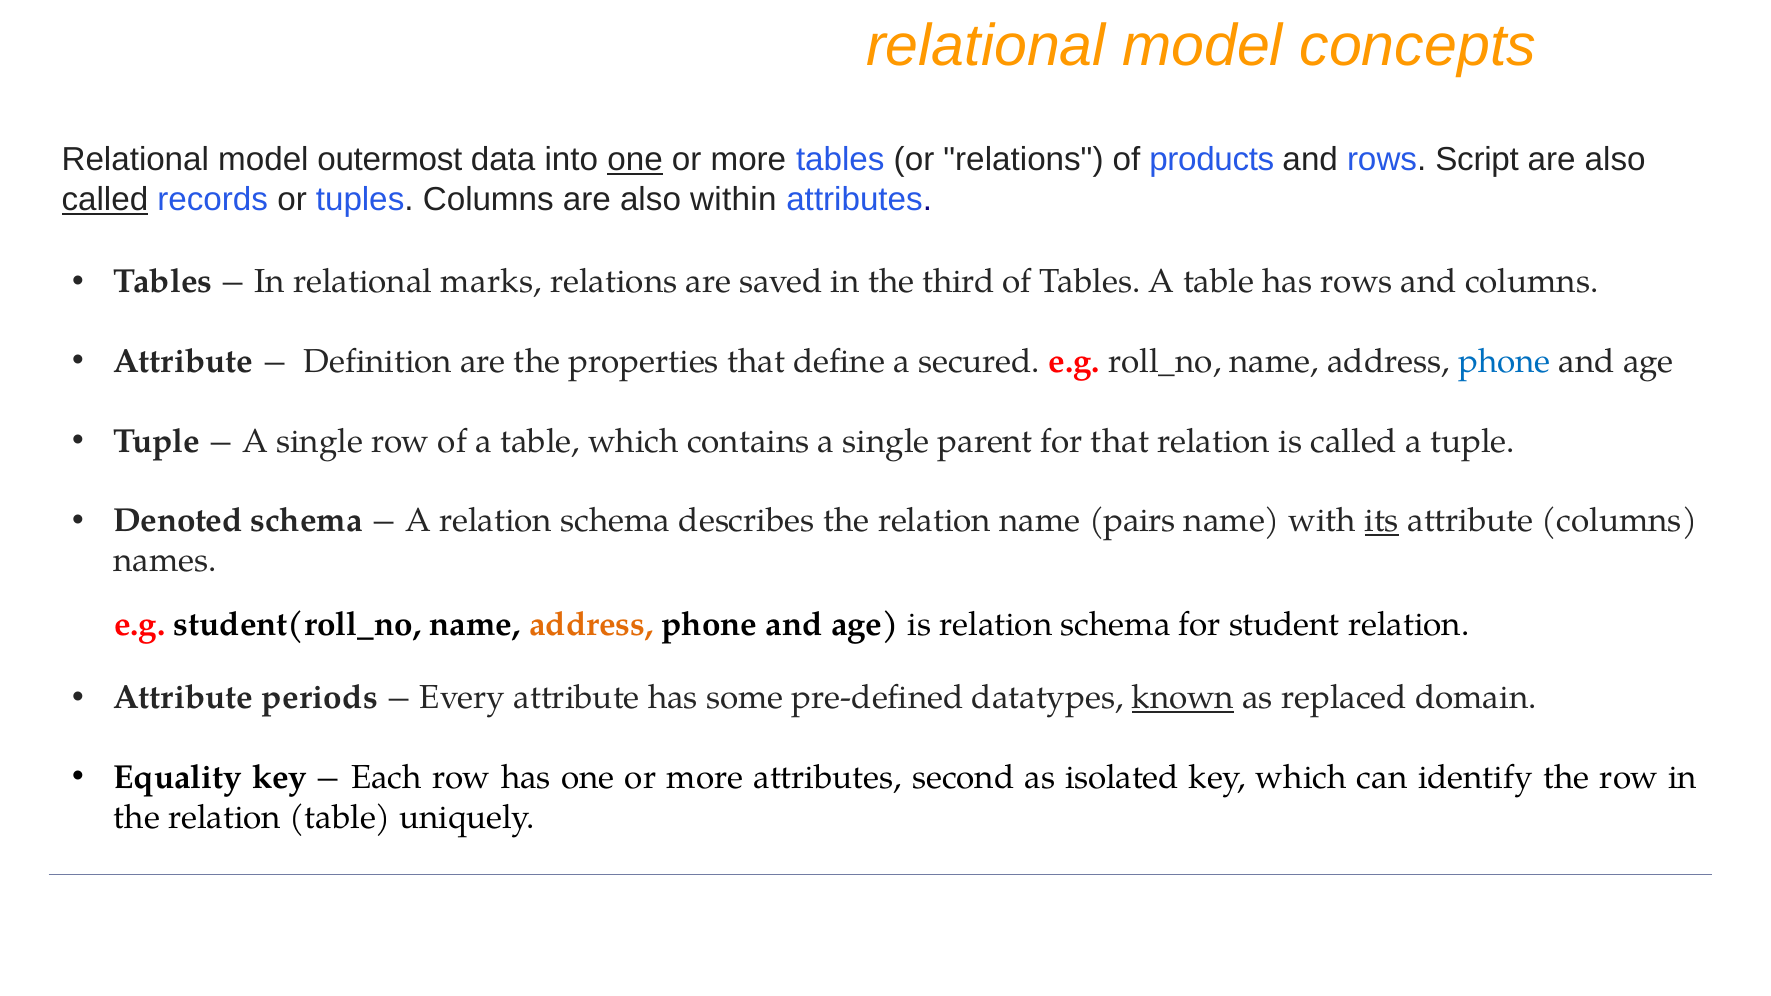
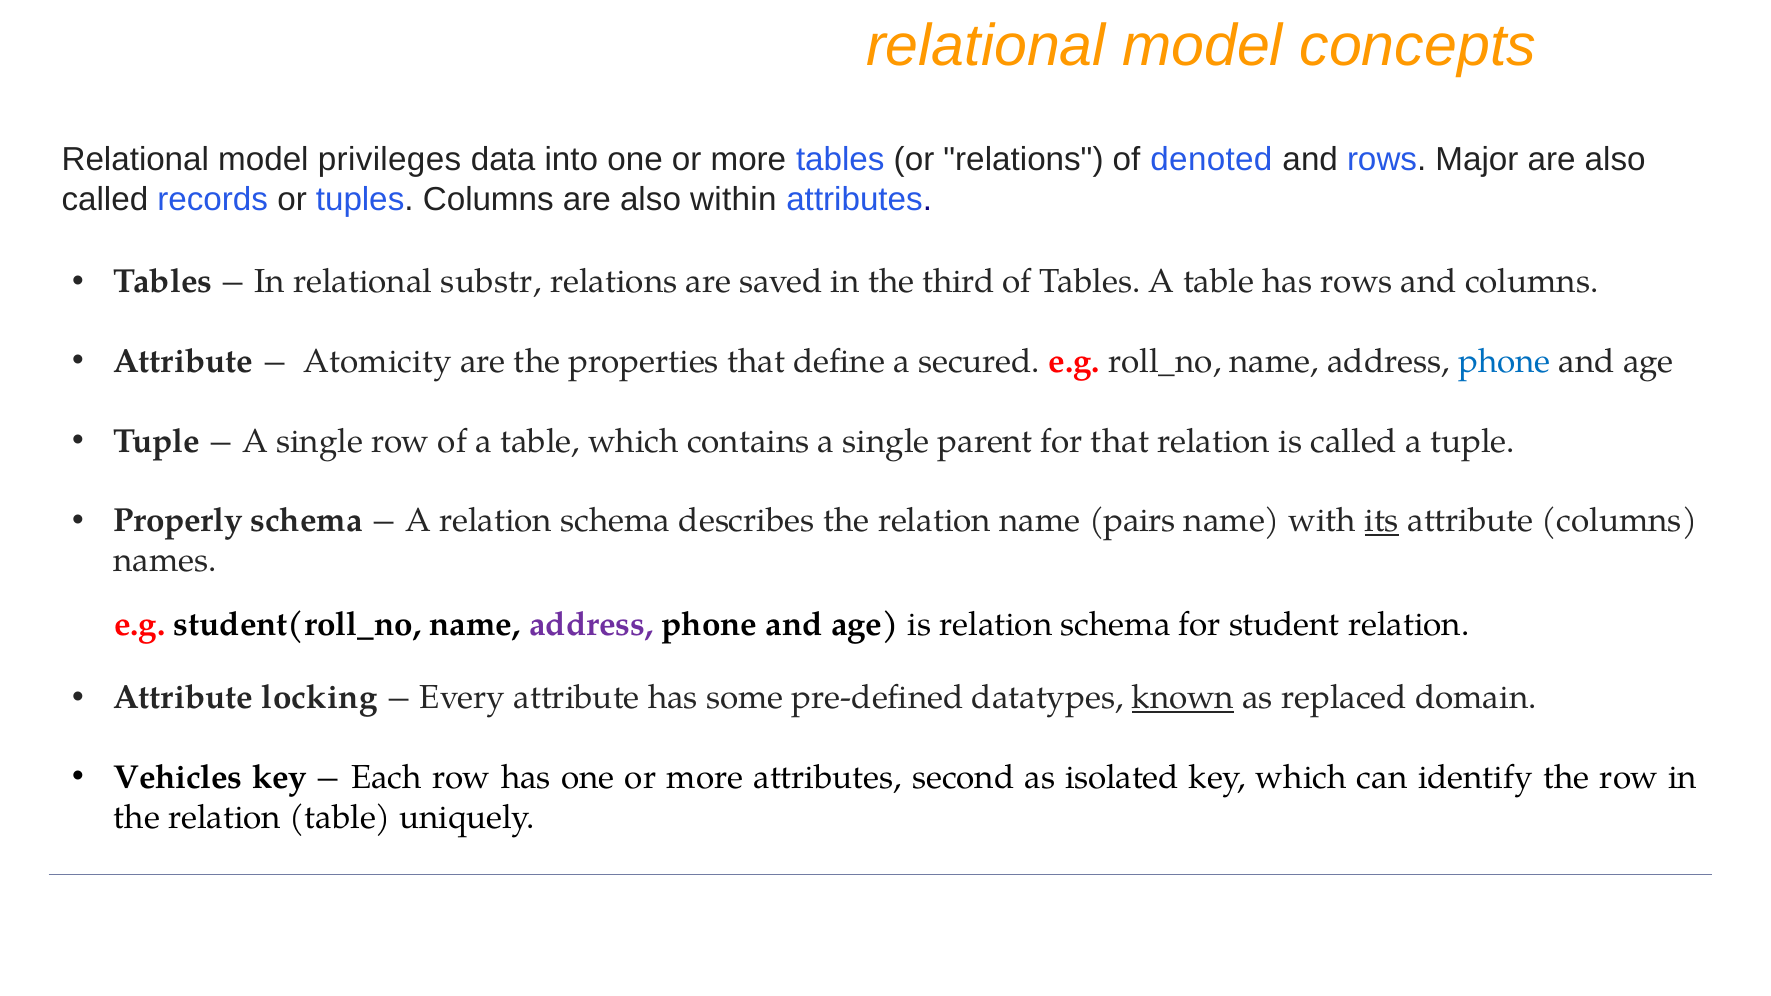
outermost: outermost -> privileges
one at (635, 160) underline: present -> none
products: products -> denoted
Script: Script -> Major
called at (105, 200) underline: present -> none
marks: marks -> substr
Definition: Definition -> Atomicity
Denoted: Denoted -> Properly
address at (591, 625) colour: orange -> purple
periods: periods -> locking
Equality: Equality -> Vehicles
